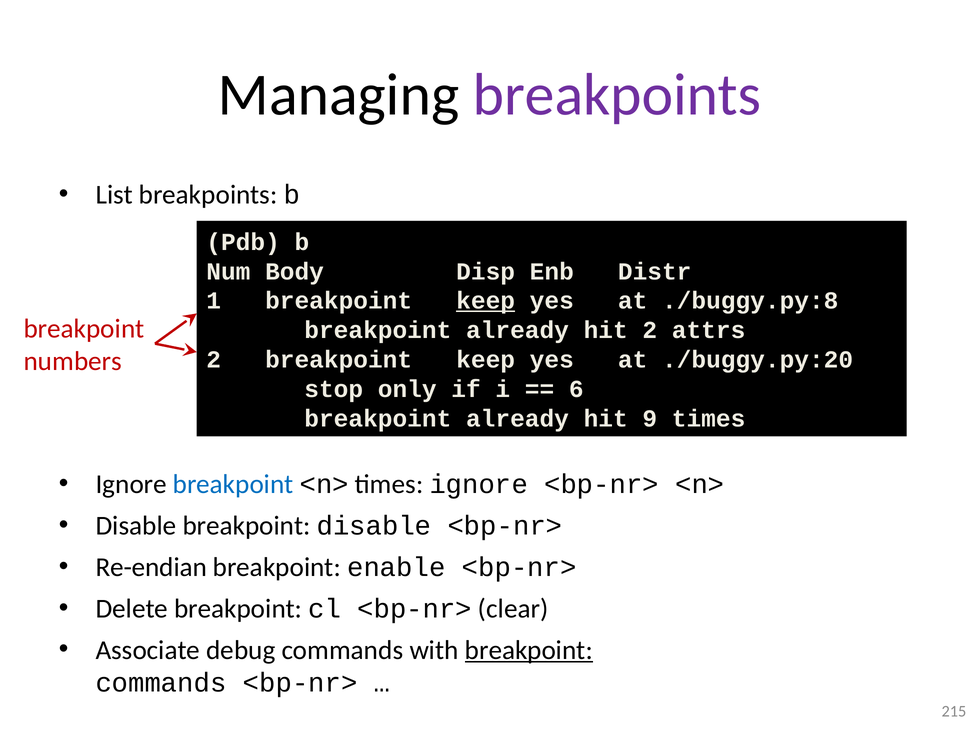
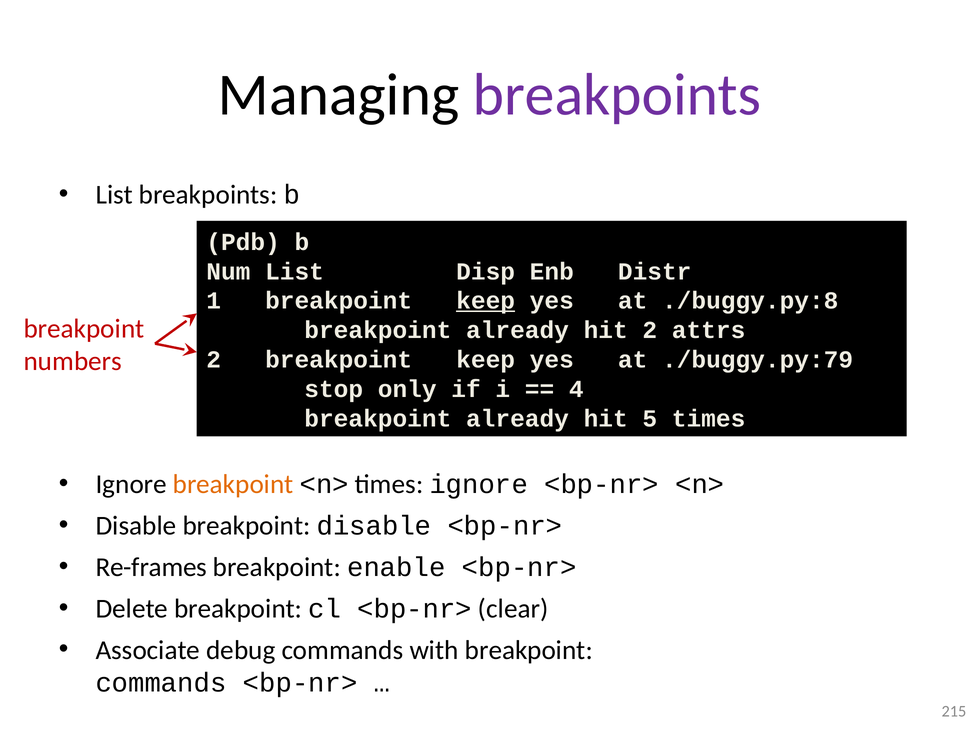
Num Body: Body -> List
./buggy.py:20: ./buggy.py:20 -> ./buggy.py:79
6: 6 -> 4
9: 9 -> 5
breakpoint at (233, 484) colour: blue -> orange
Re-endian: Re-endian -> Re-frames
breakpoint at (529, 650) underline: present -> none
